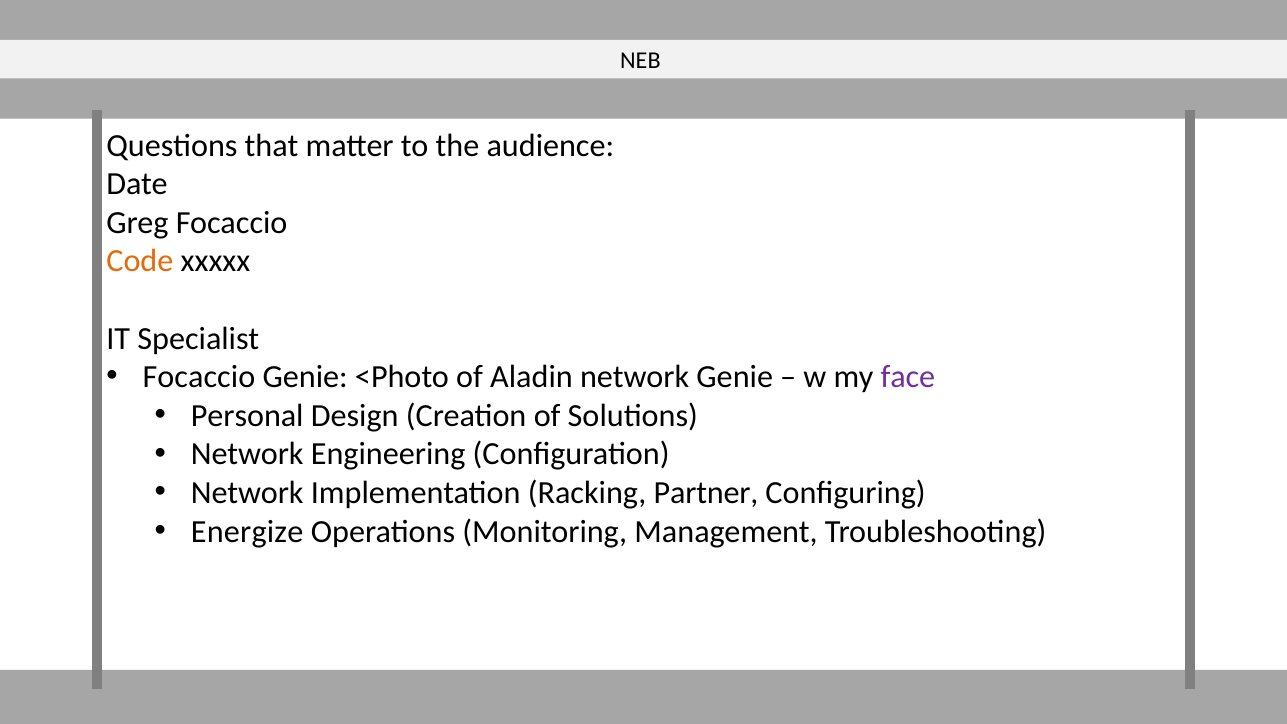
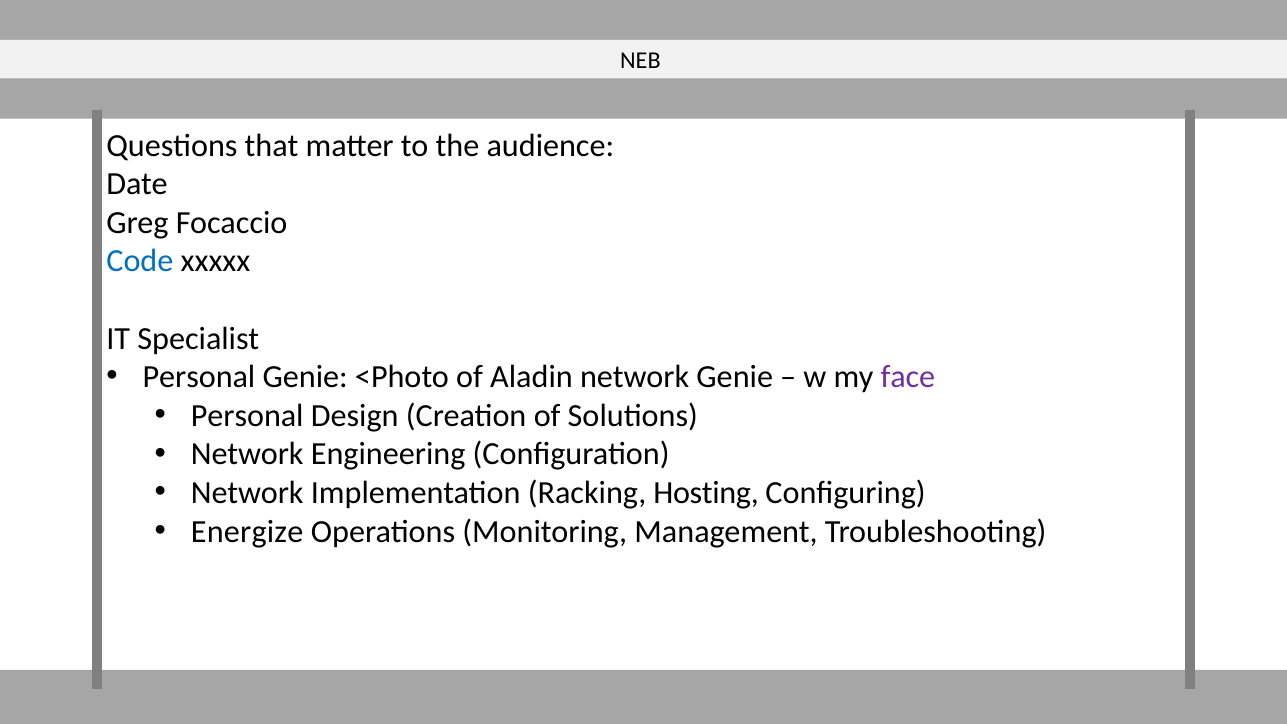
Code colour: orange -> blue
Focaccio at (199, 377): Focaccio -> Personal
Partner: Partner -> Hosting
